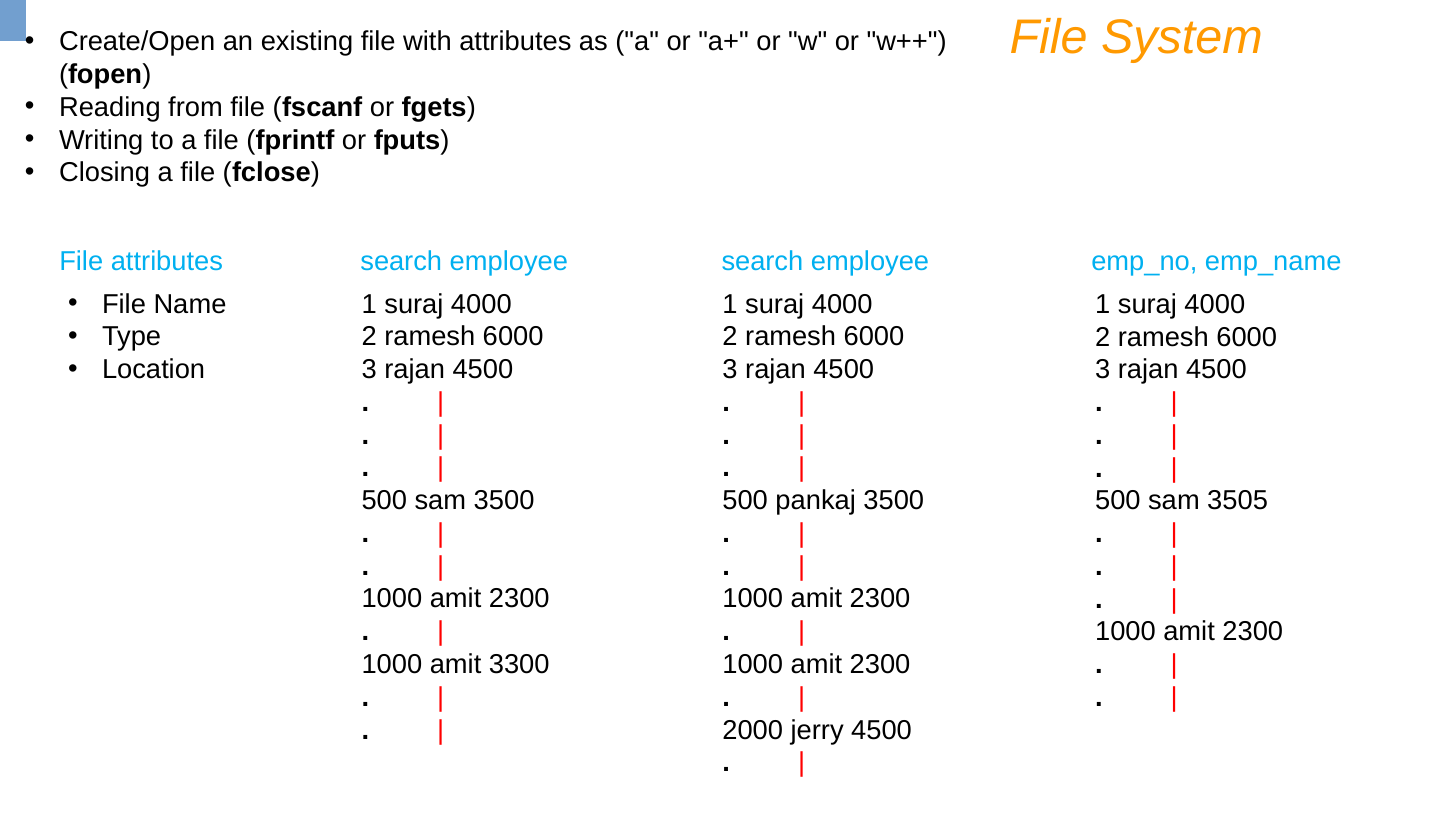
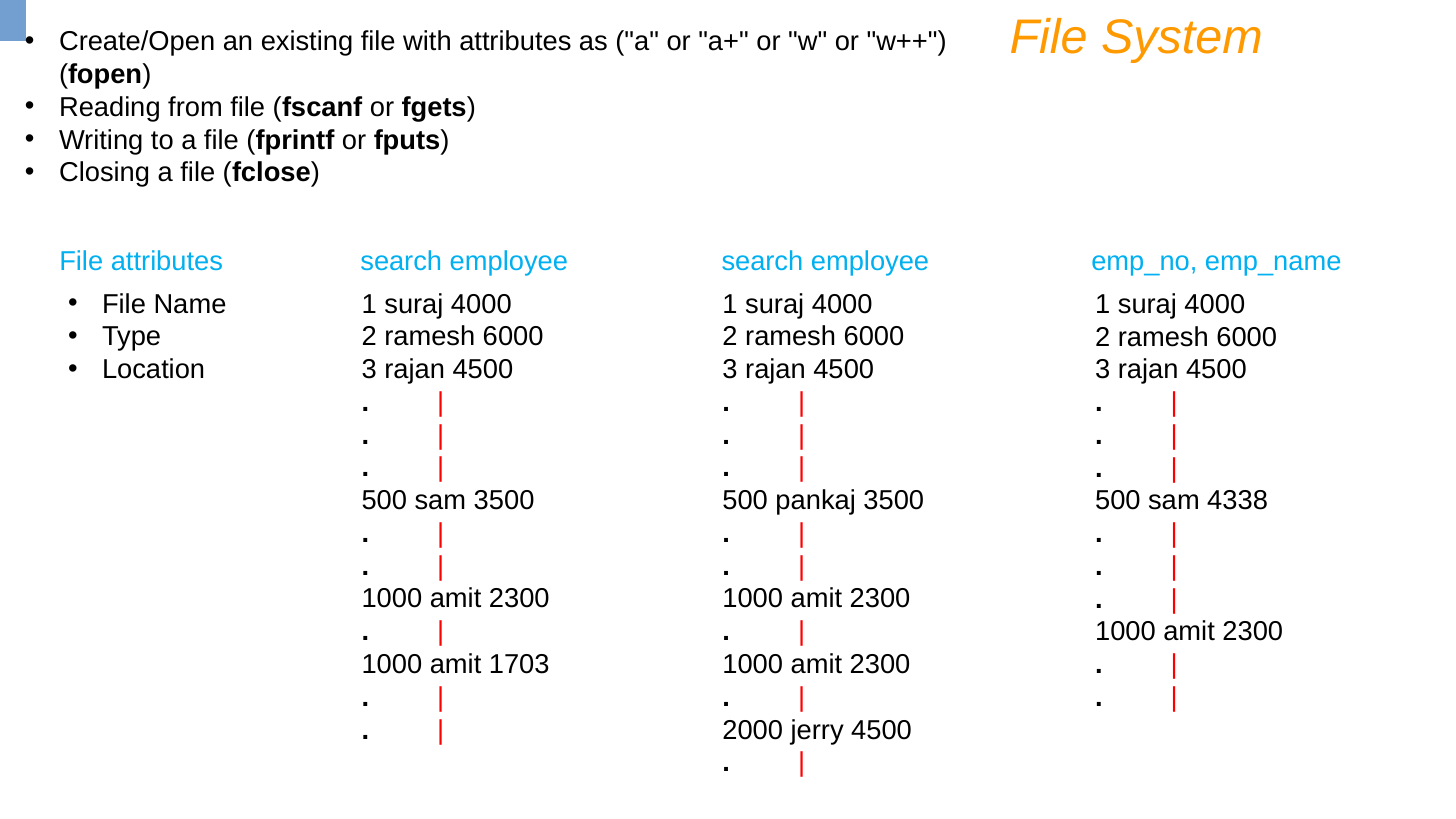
3505: 3505 -> 4338
3300: 3300 -> 1703
